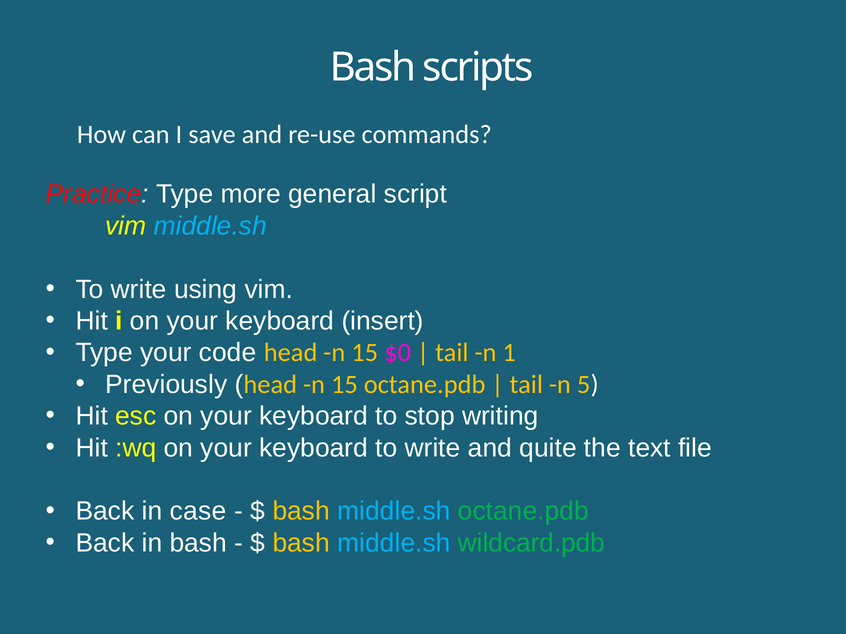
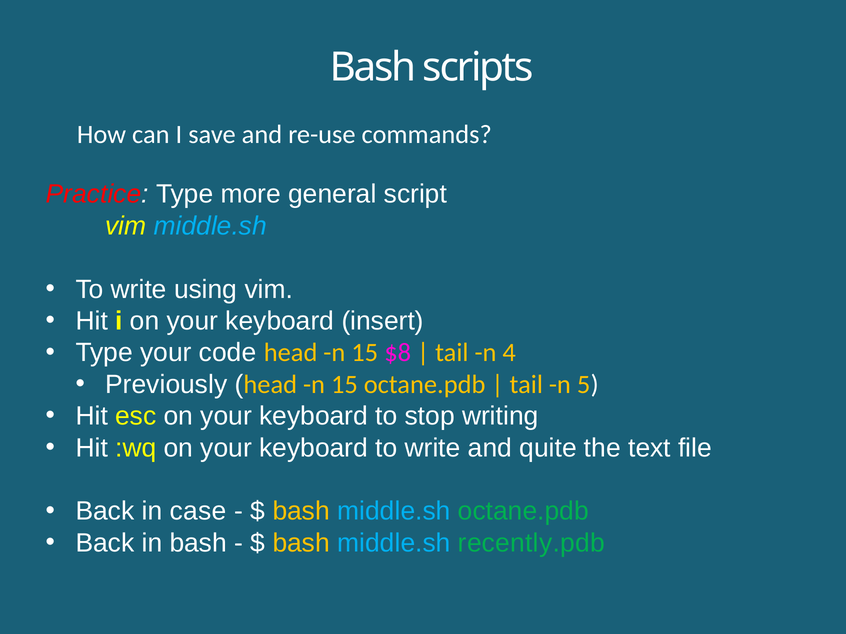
$0: $0 -> $8
1: 1 -> 4
wildcard.pdb: wildcard.pdb -> recently.pdb
